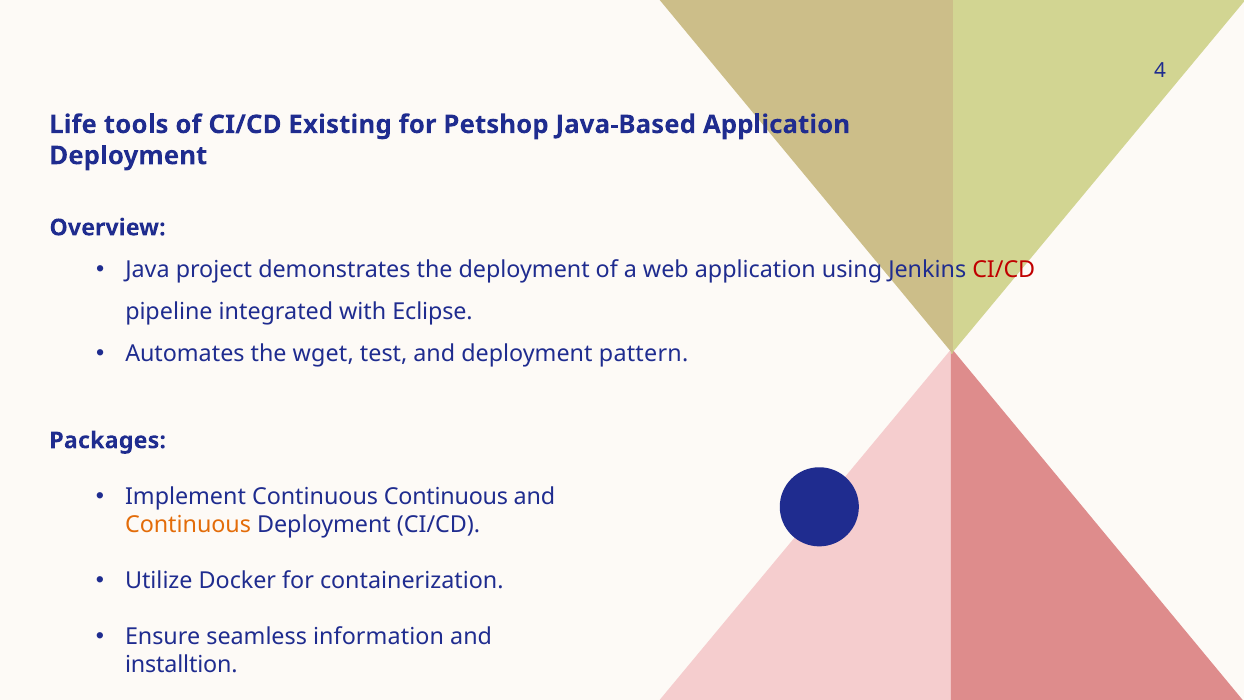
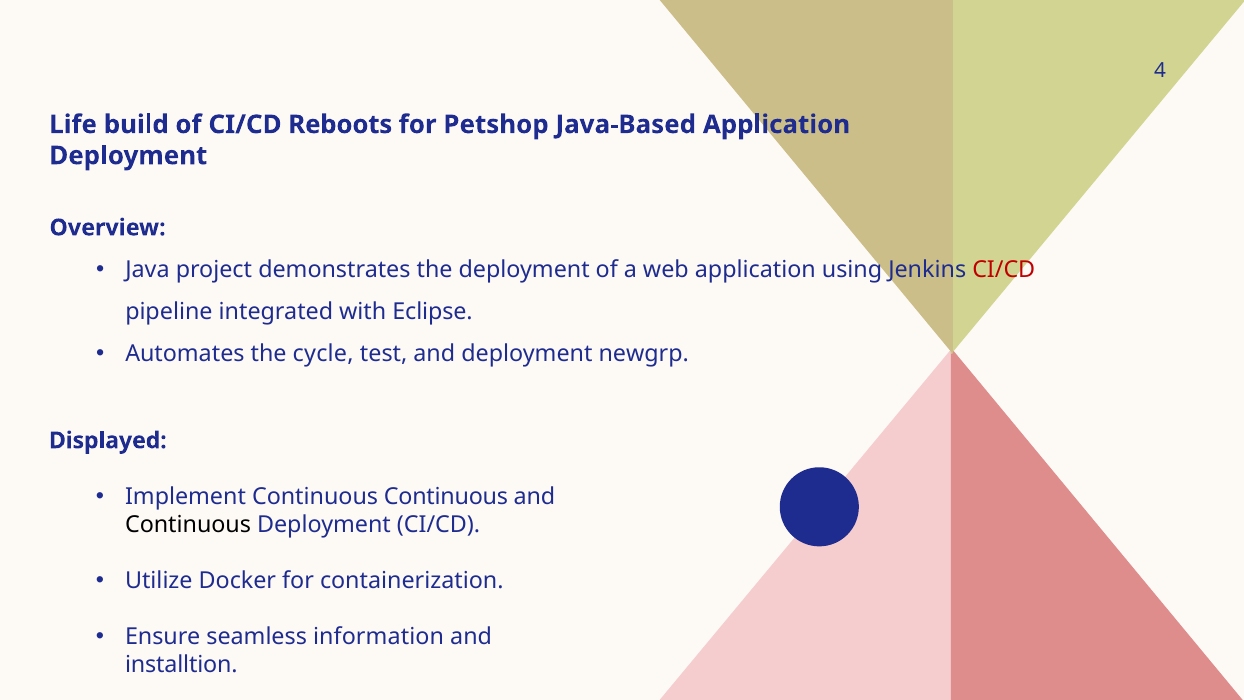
tools: tools -> build
Existing: Existing -> Reboots
wget: wget -> cycle
pattern: pattern -> newgrp
Packages: Packages -> Displayed
Continuous at (188, 524) colour: orange -> black
